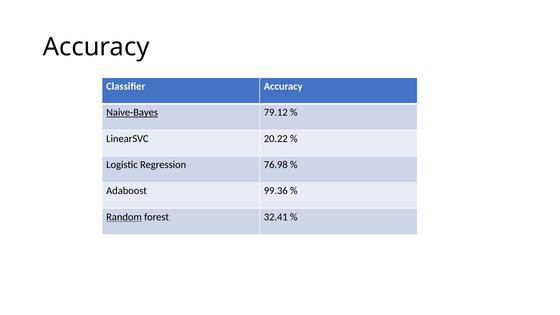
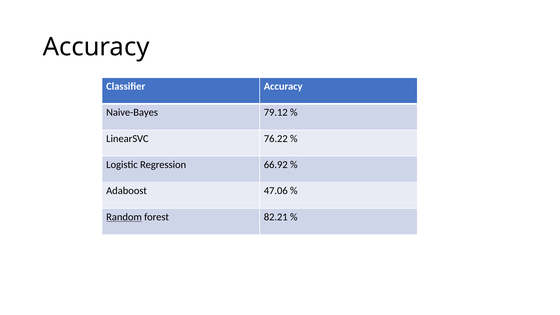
Naive-Bayes underline: present -> none
20.22: 20.22 -> 76.22
76.98: 76.98 -> 66.92
99.36: 99.36 -> 47.06
32.41: 32.41 -> 82.21
